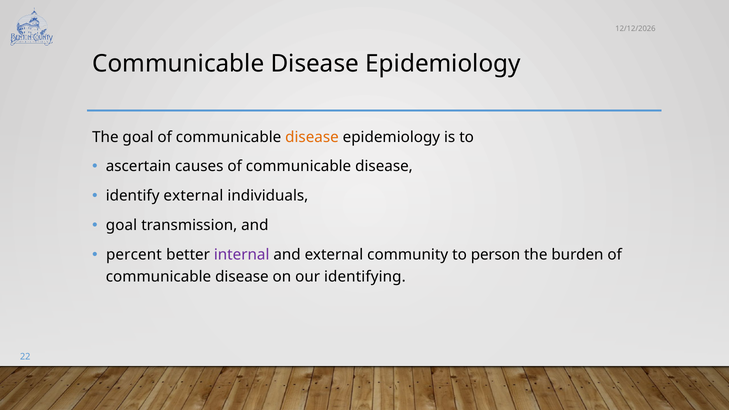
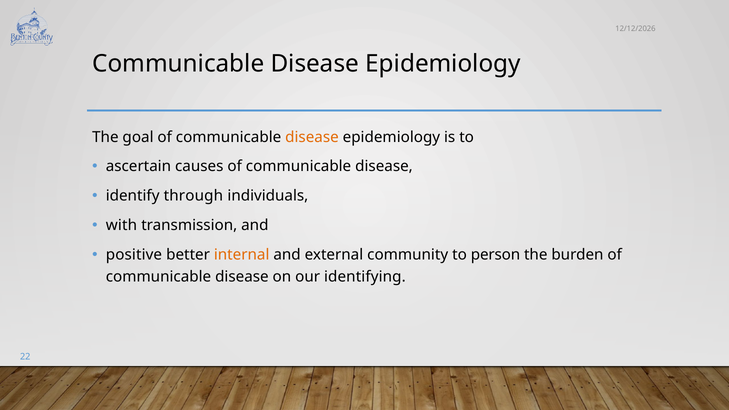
identify external: external -> through
goal at (121, 225): goal -> with
percent: percent -> positive
internal colour: purple -> orange
